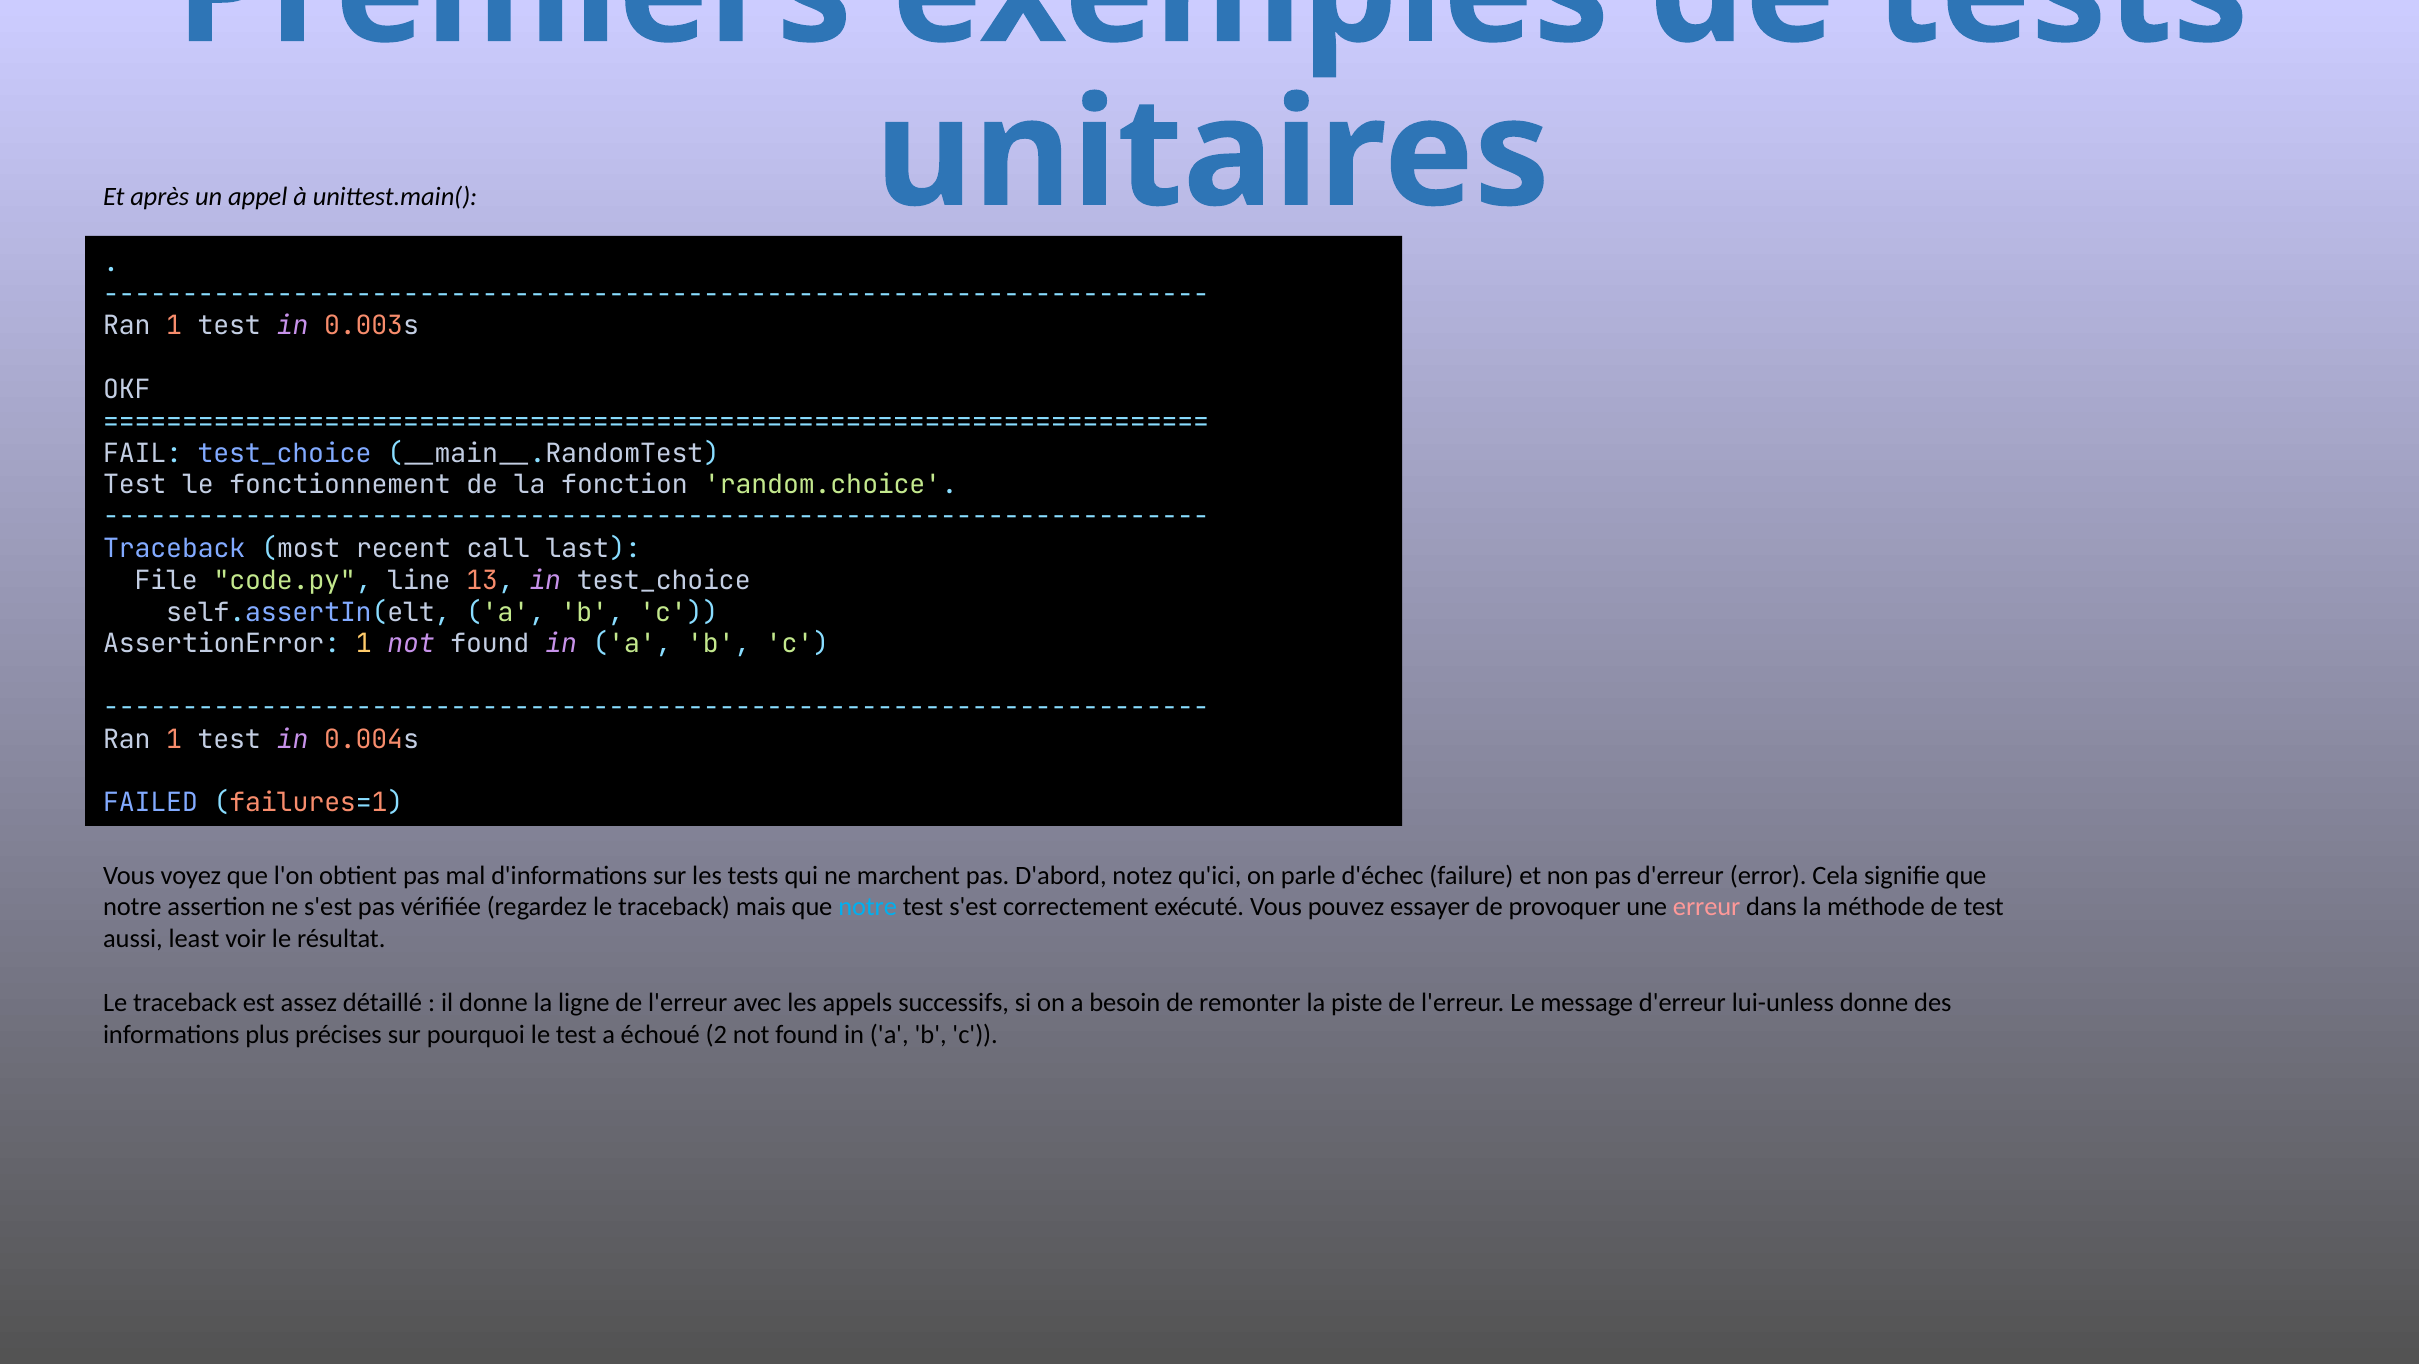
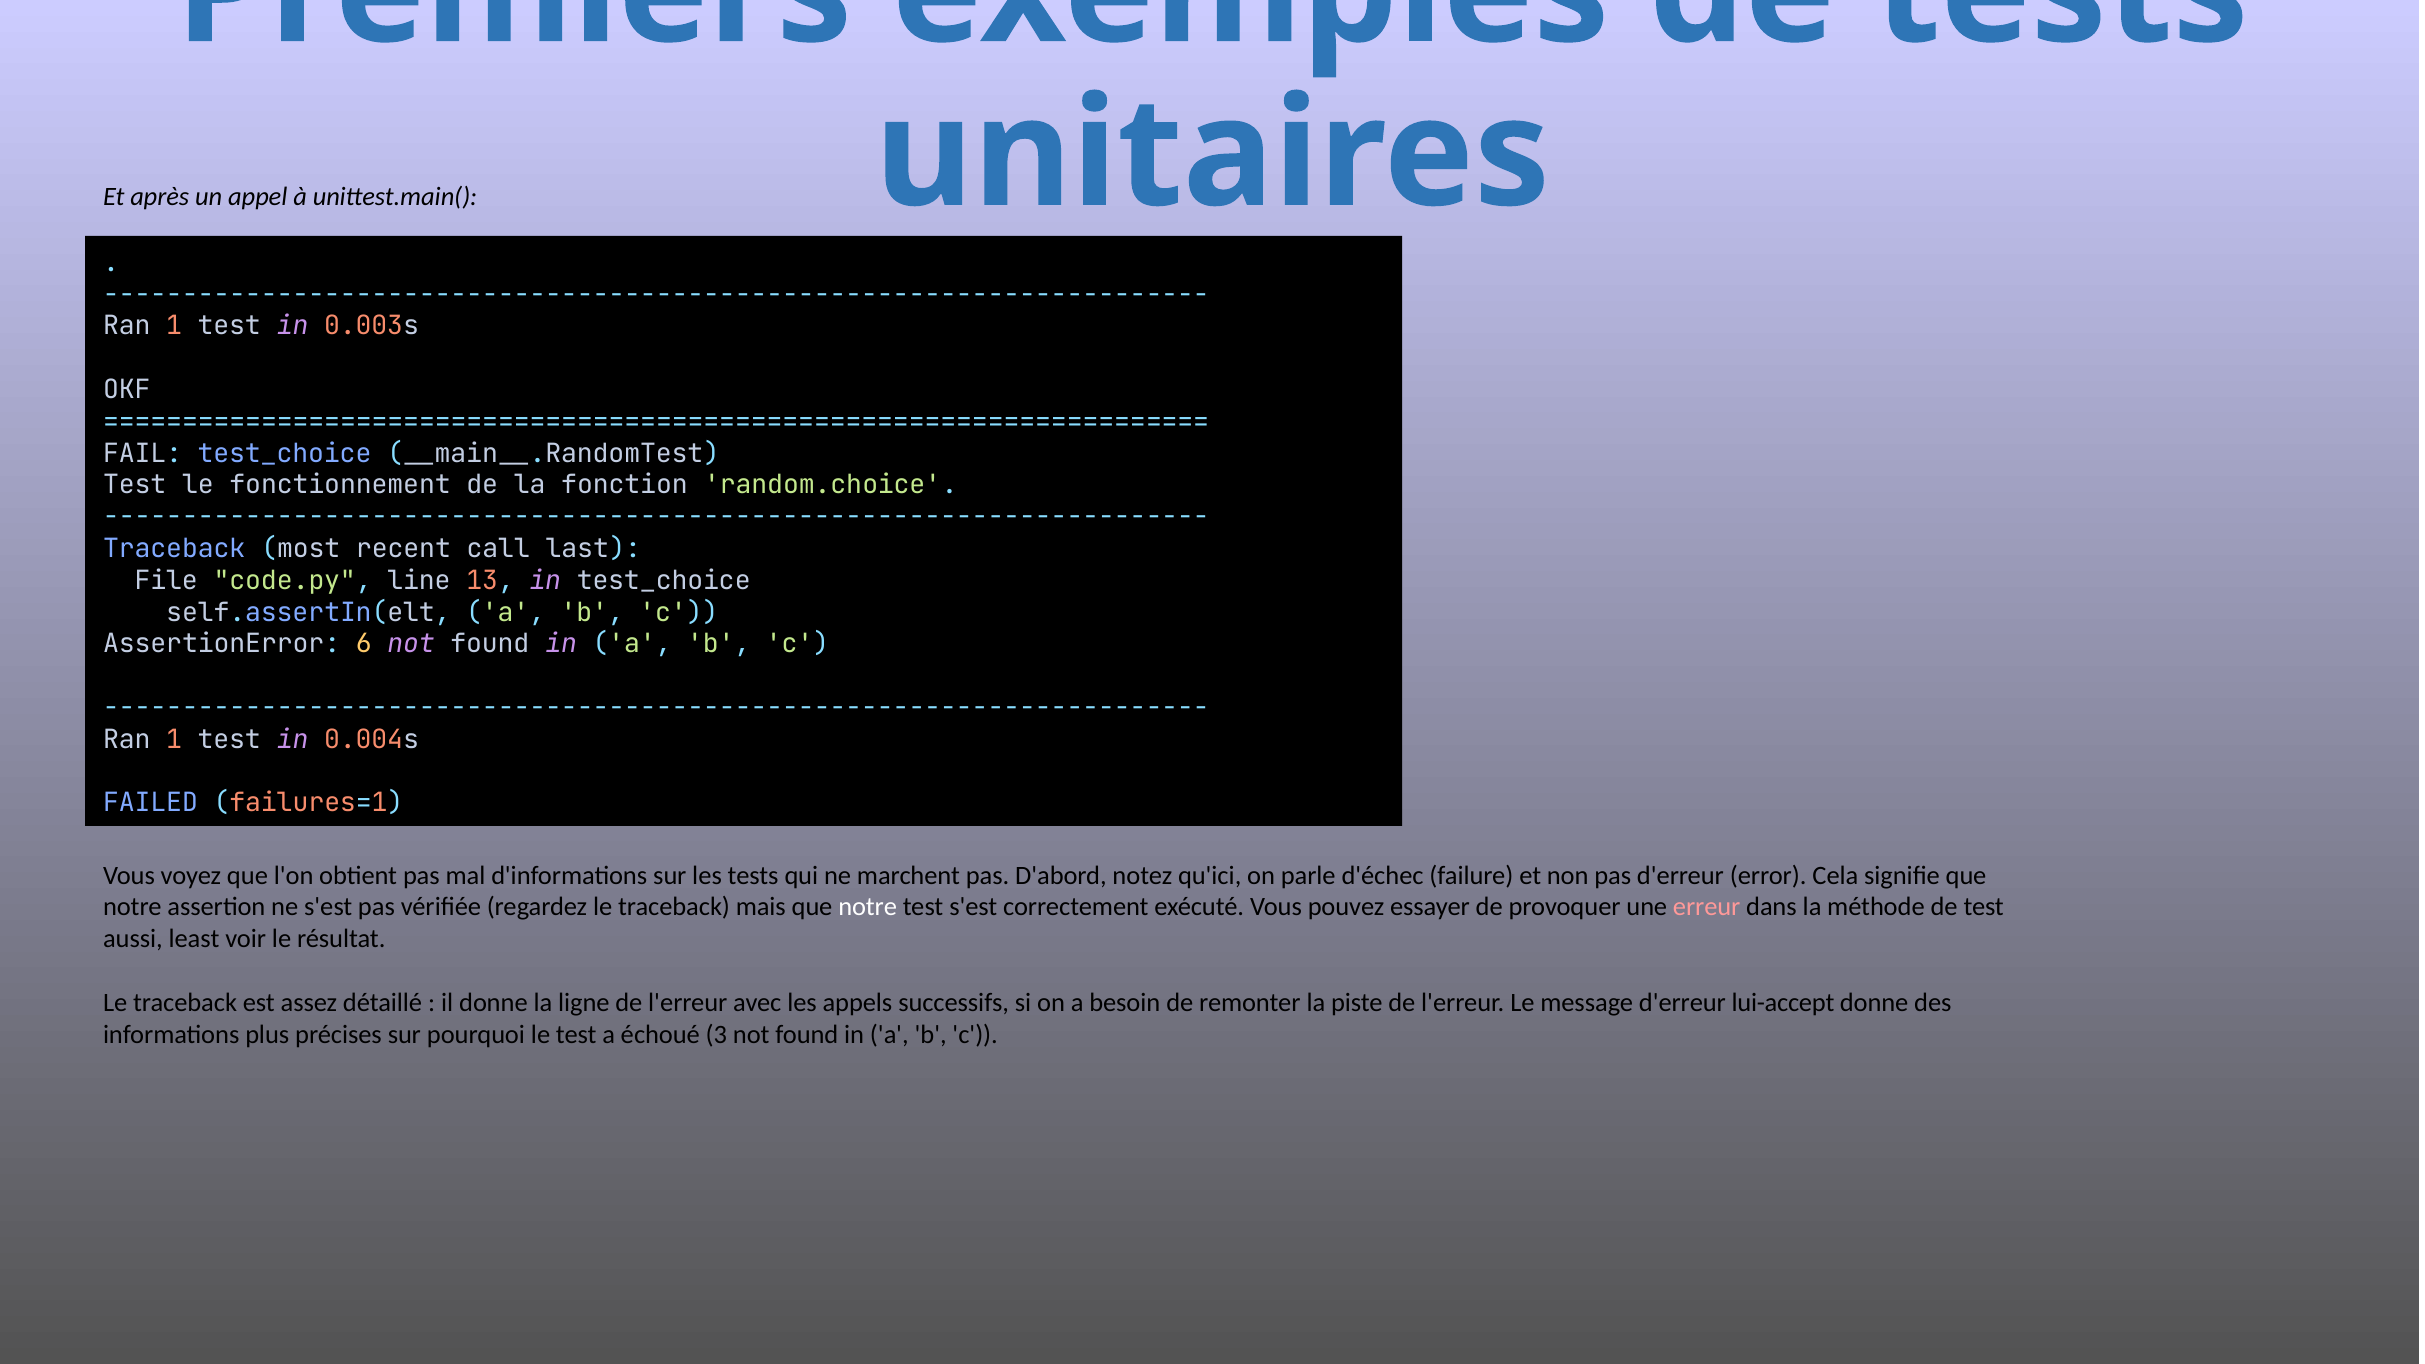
AssertionError 1: 1 -> 6
notre at (868, 907) colour: light blue -> white
lui-unless: lui-unless -> lui-accept
2: 2 -> 3
